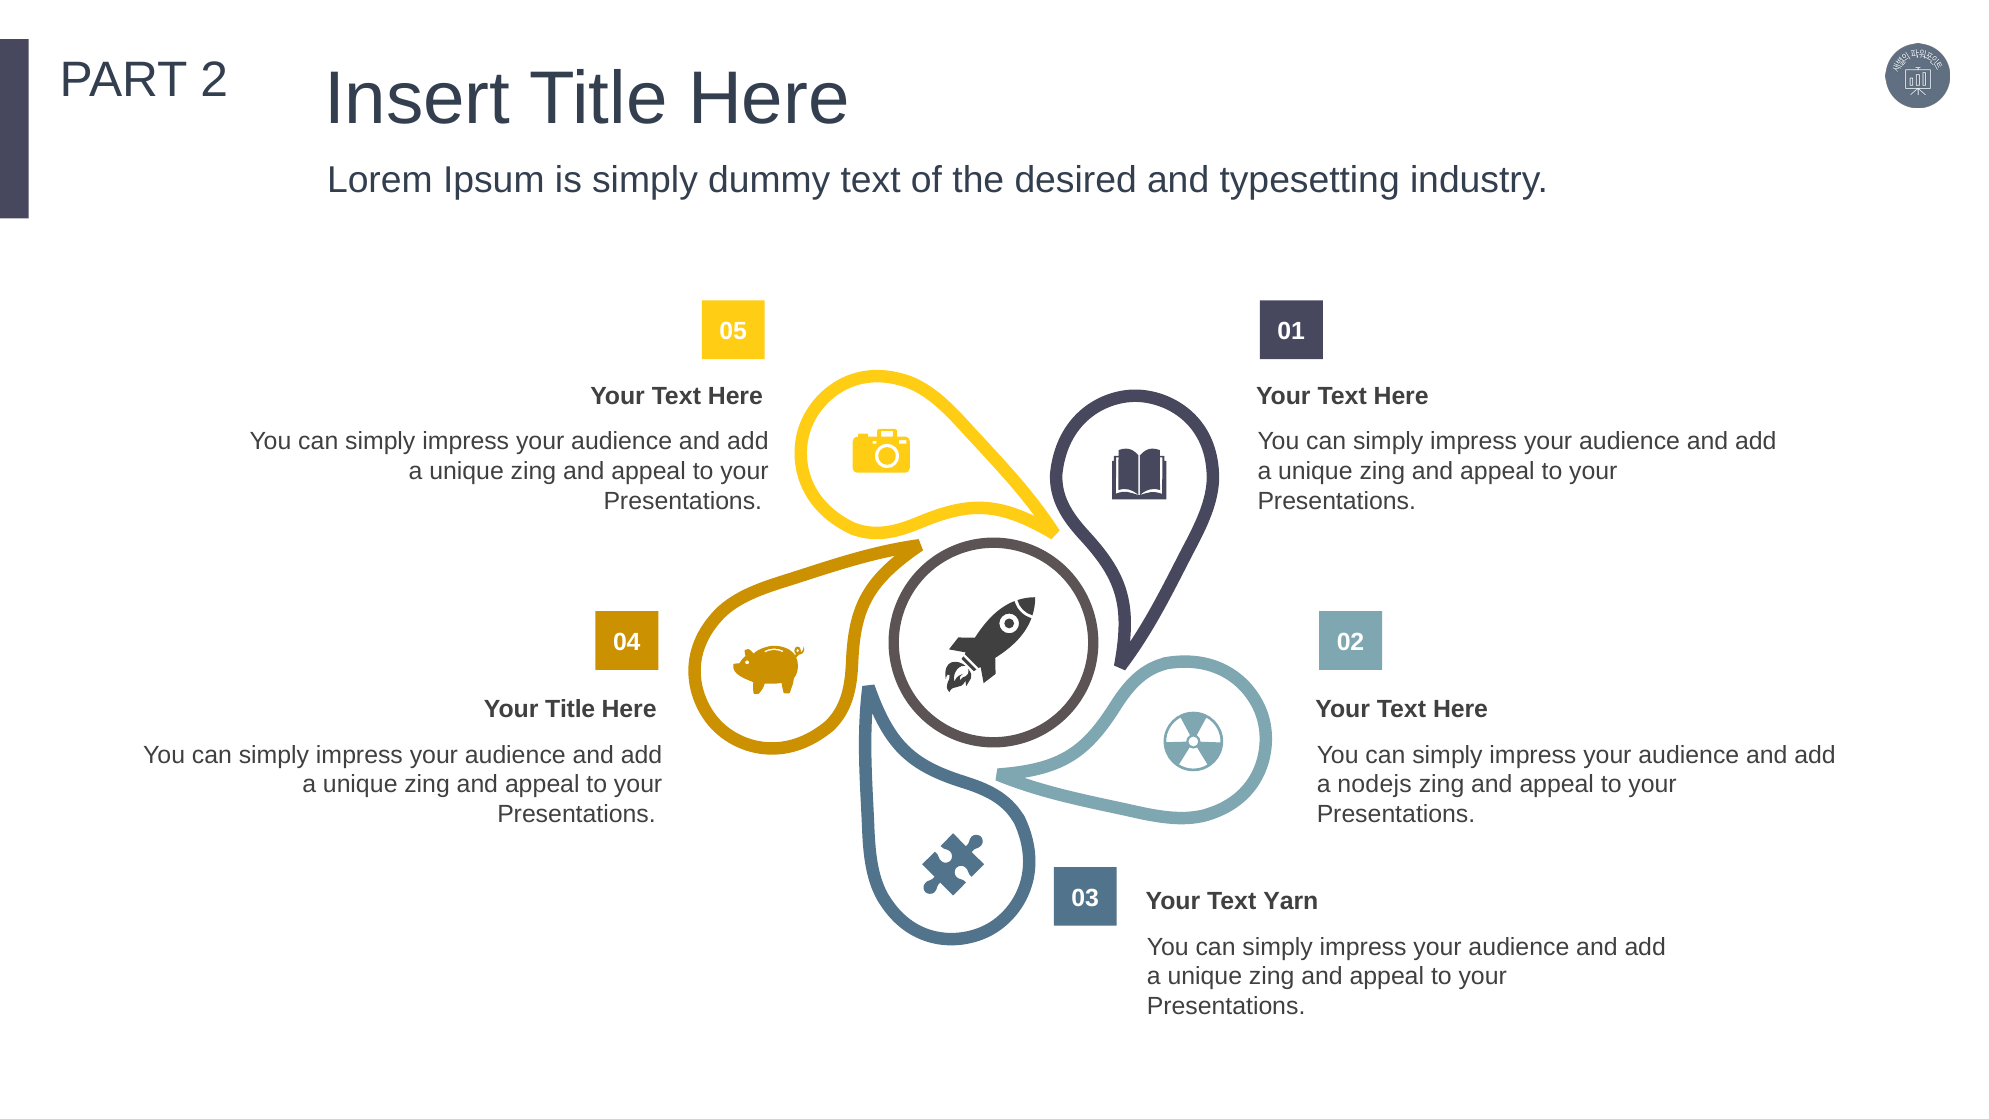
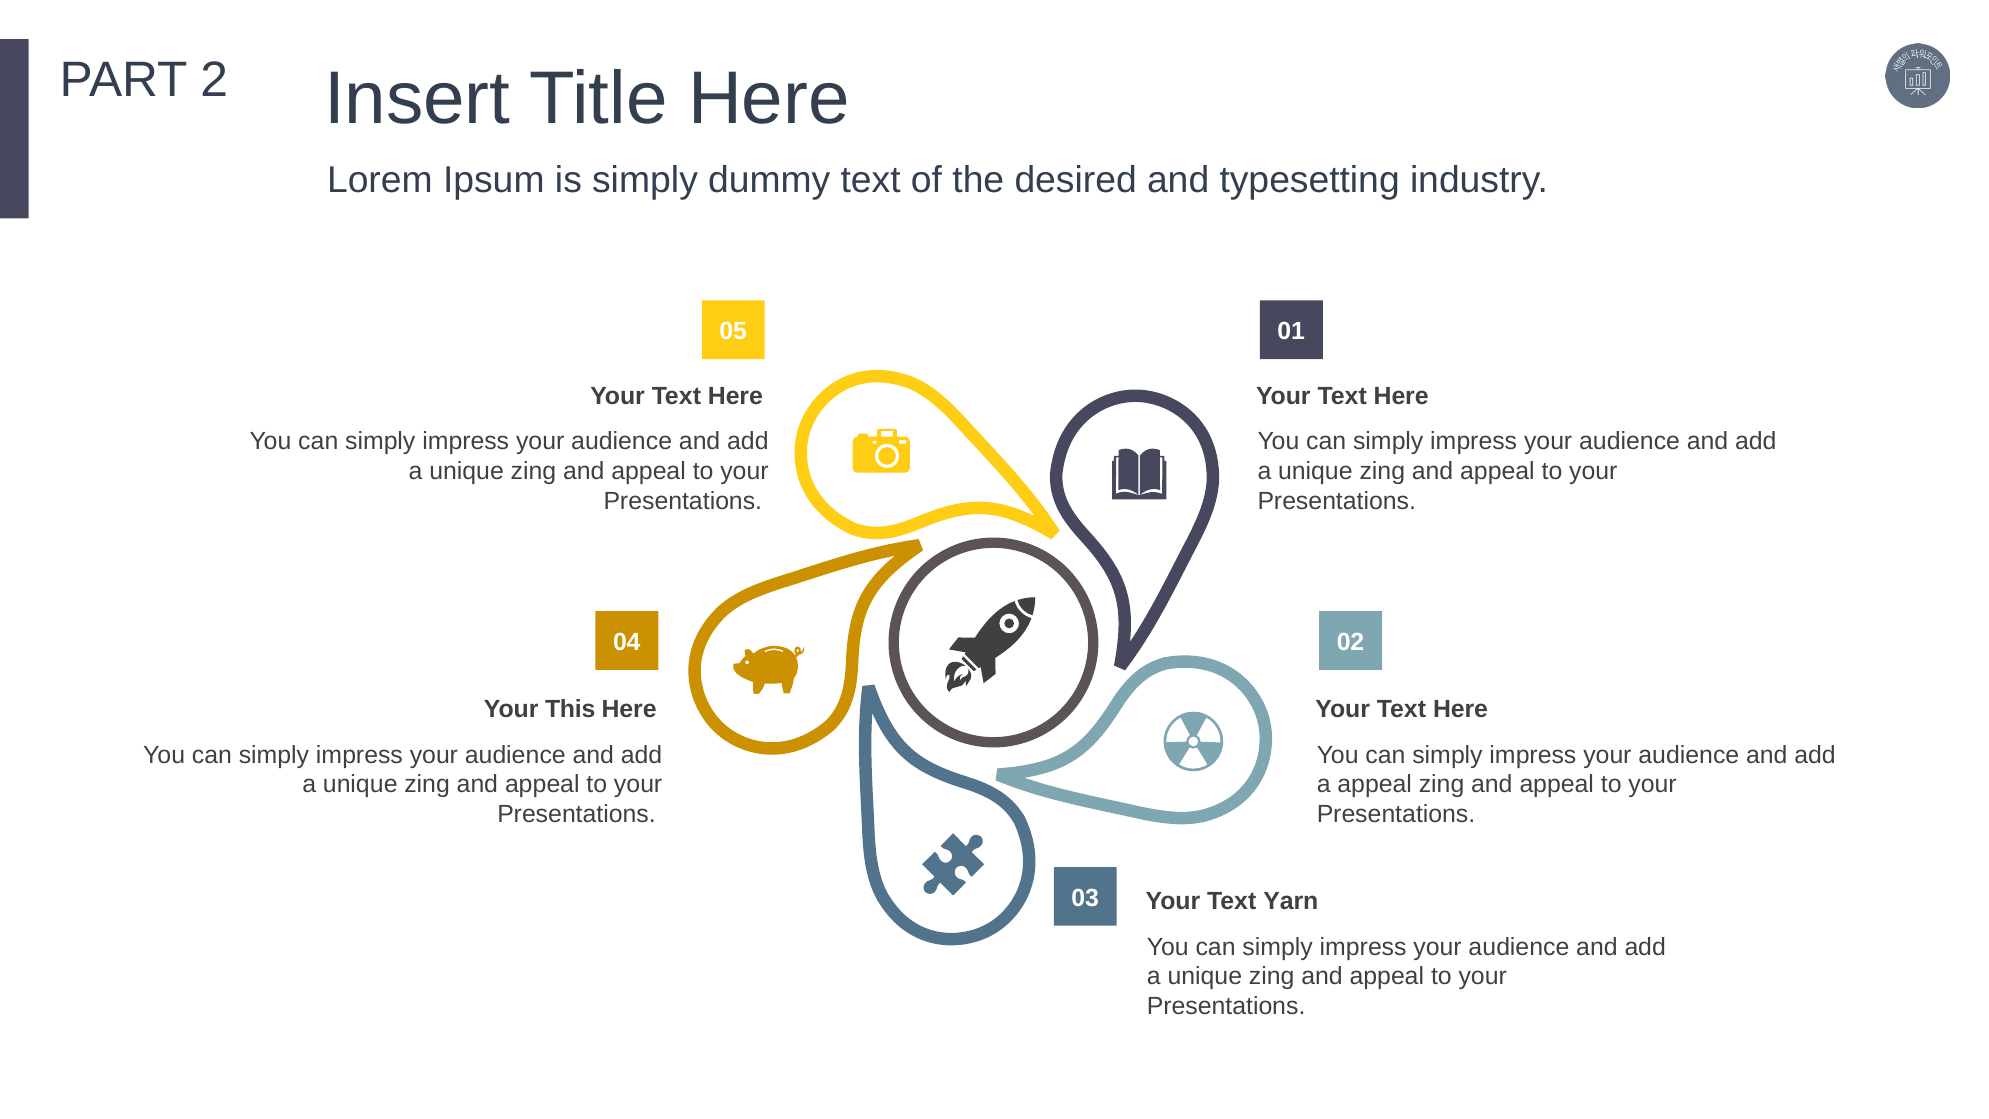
Your Title: Title -> This
a nodejs: nodejs -> appeal
